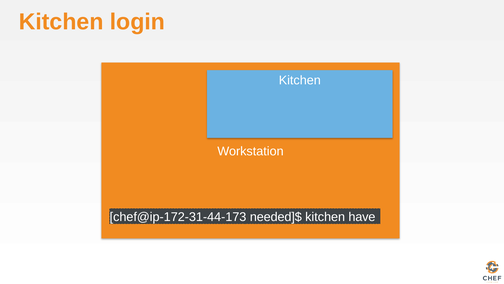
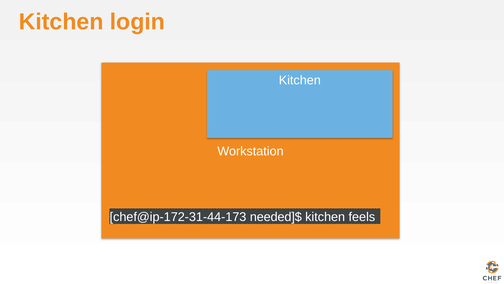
have: have -> feels
